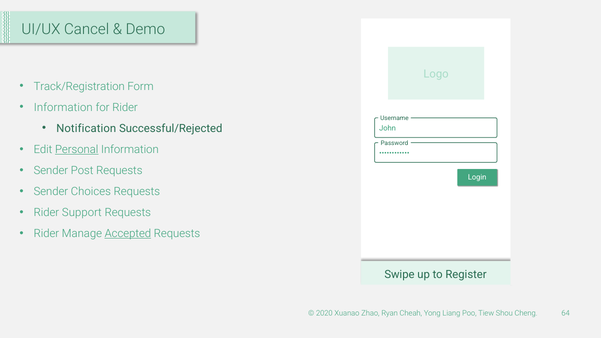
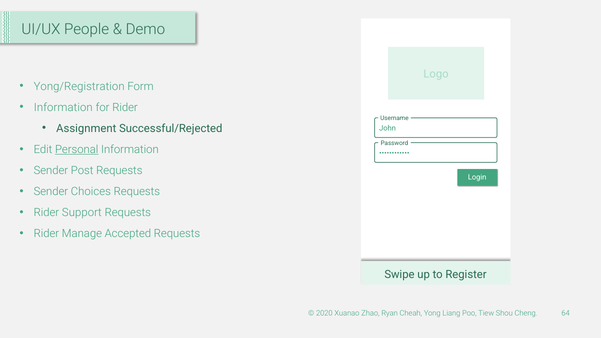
Cancel: Cancel -> People
Track/Registration: Track/Registration -> Yong/Registration
Notification: Notification -> Assignment
Accepted underline: present -> none
